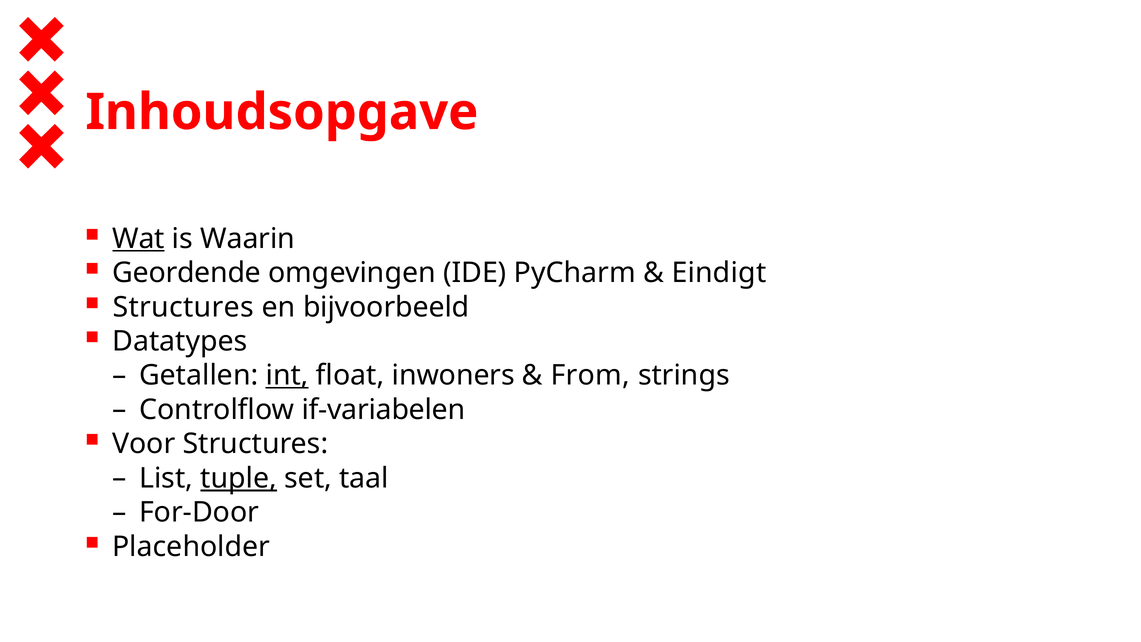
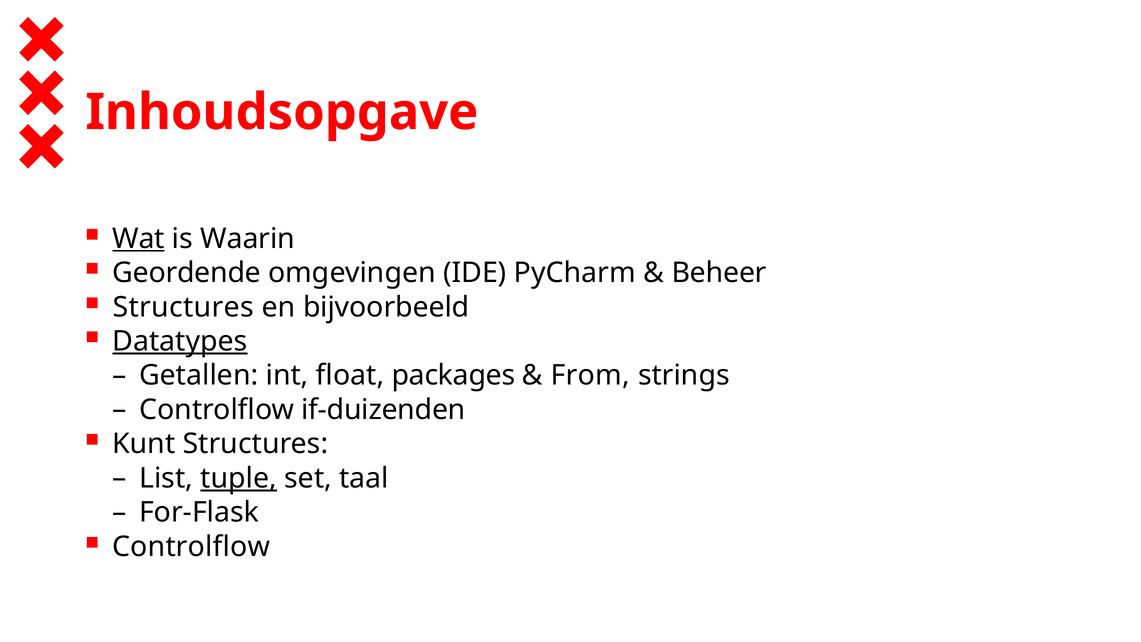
Eindigt: Eindigt -> Beheer
Datatypes underline: none -> present
int underline: present -> none
inwoners: inwoners -> packages
if-variabelen: if-variabelen -> if-duizenden
Voor: Voor -> Kunt
For-Door: For-Door -> For-Flask
Placeholder at (191, 547): Placeholder -> Controlflow
